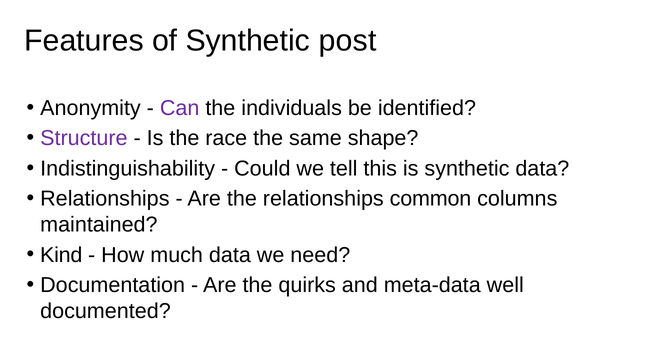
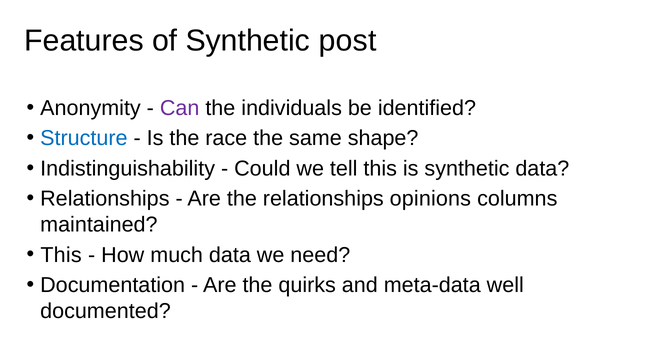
Structure colour: purple -> blue
common: common -> opinions
Kind at (61, 254): Kind -> This
